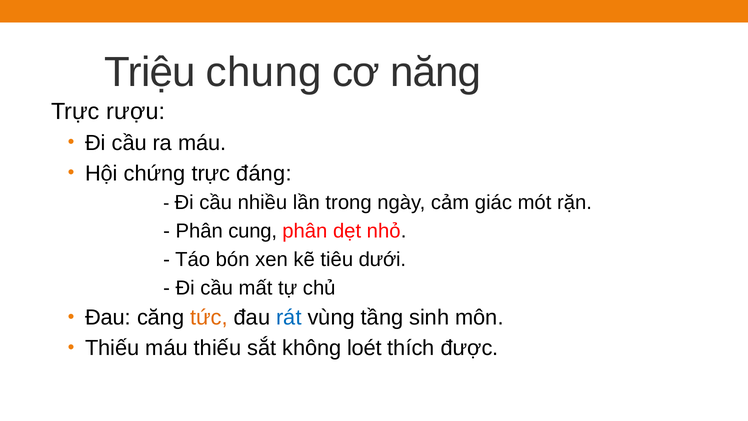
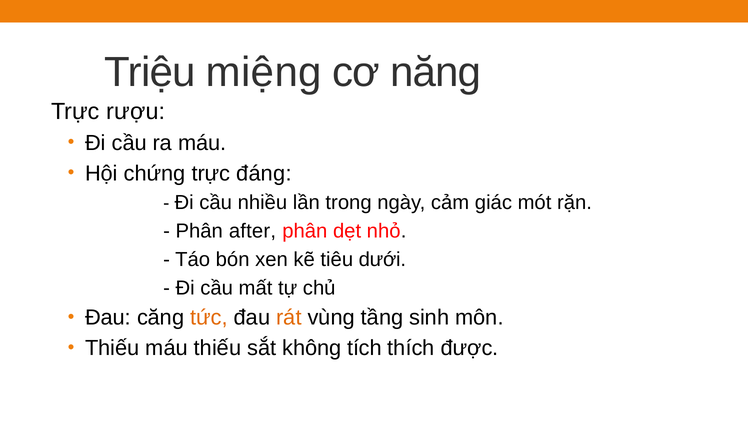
chung: chung -> miệng
cung: cung -> after
rát colour: blue -> orange
loét: loét -> tích
